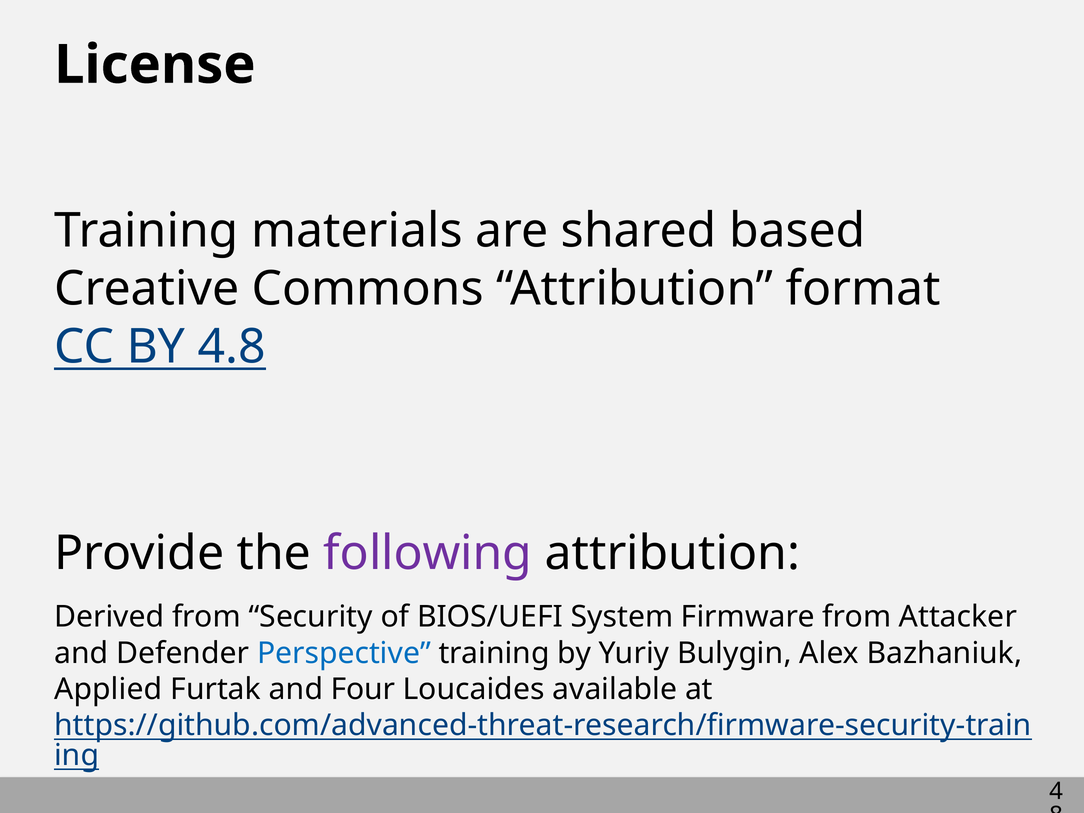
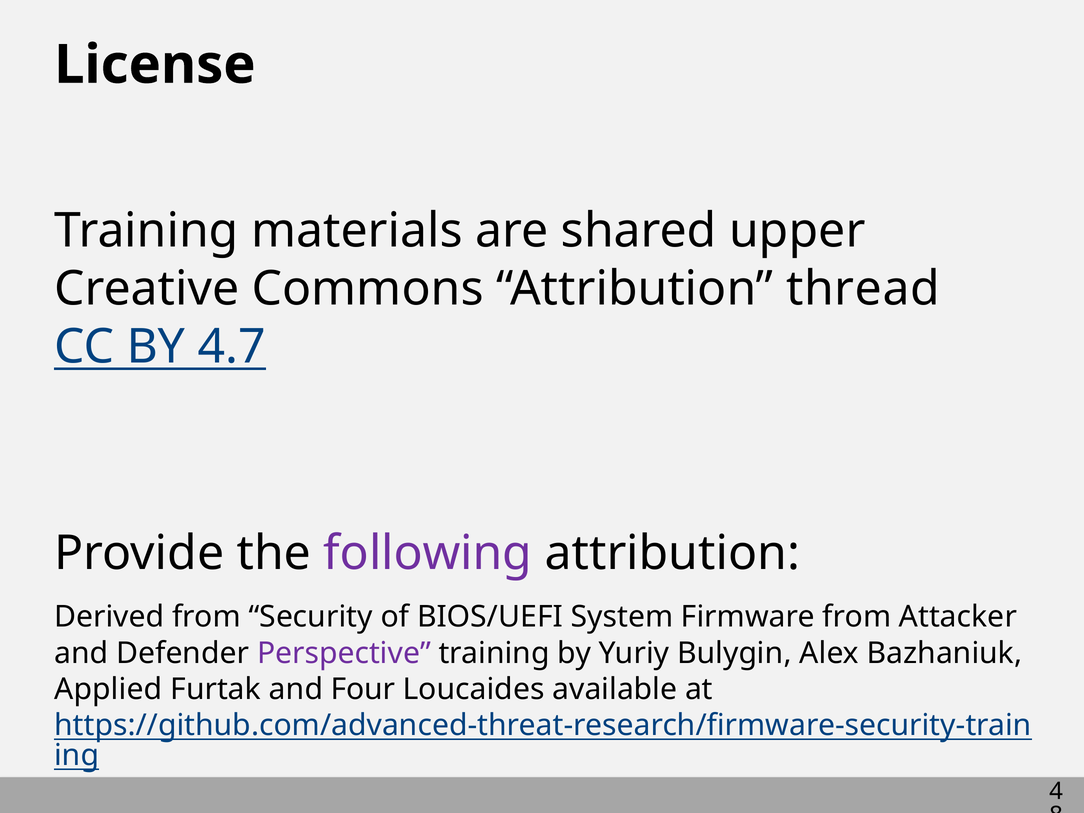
based: based -> upper
format: format -> thread
4.8: 4.8 -> 4.7
Perspective colour: blue -> purple
